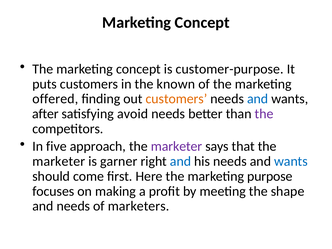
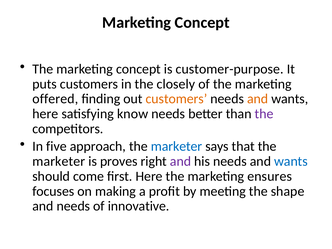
known: known -> closely
and at (258, 99) colour: blue -> orange
after at (45, 114): after -> here
avoid: avoid -> know
marketer at (177, 146) colour: purple -> blue
garner: garner -> proves
and at (180, 161) colour: blue -> purple
purpose: purpose -> ensures
marketers: marketers -> innovative
